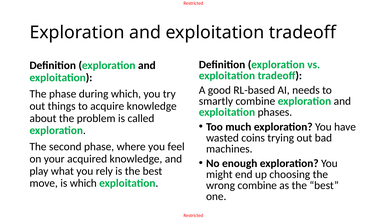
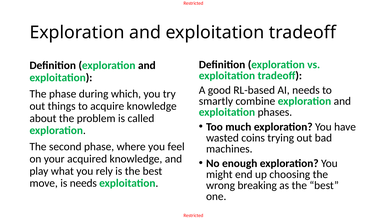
is which: which -> needs
wrong combine: combine -> breaking
